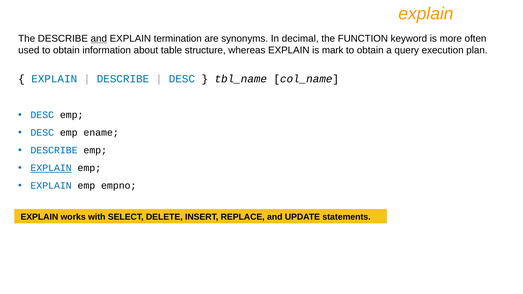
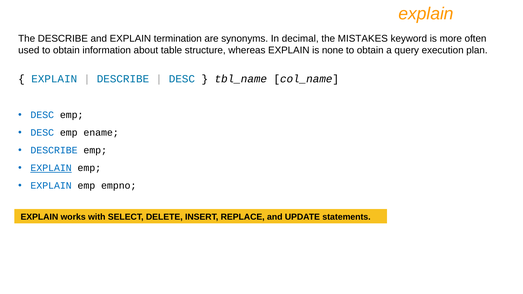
and at (99, 39) underline: present -> none
FUNCTION: FUNCTION -> MISTAKES
mark: mark -> none
